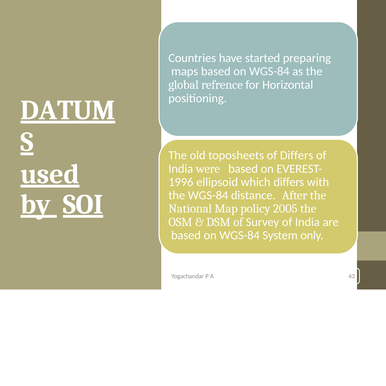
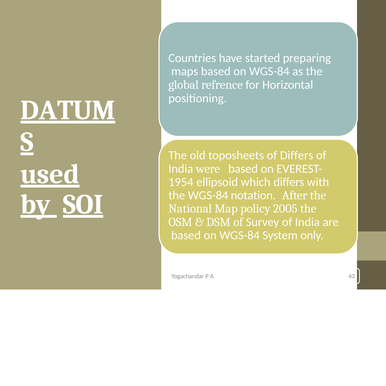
1996: 1996 -> 1954
distance: distance -> notation
